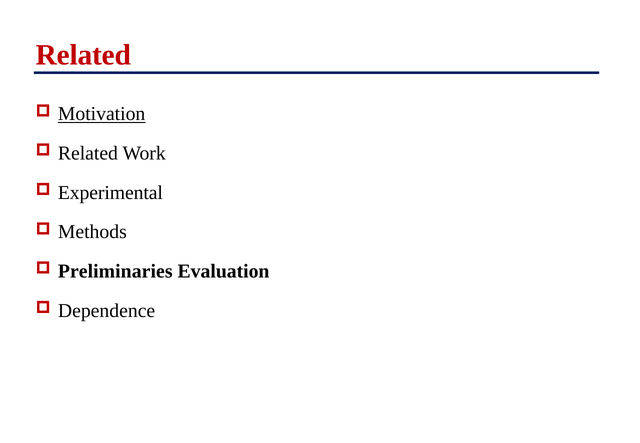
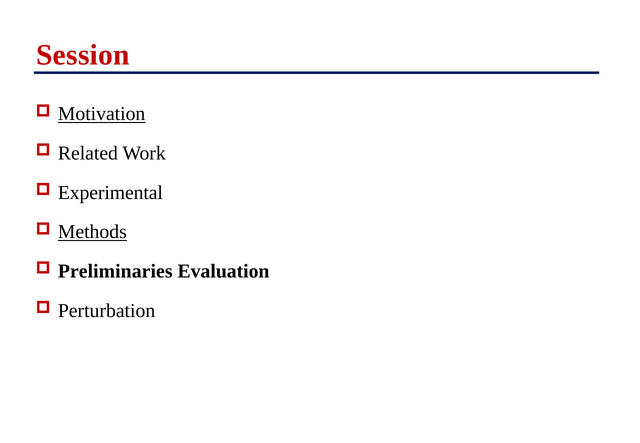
Related at (83, 55): Related -> Session
Methods underline: none -> present
Dependence: Dependence -> Perturbation
